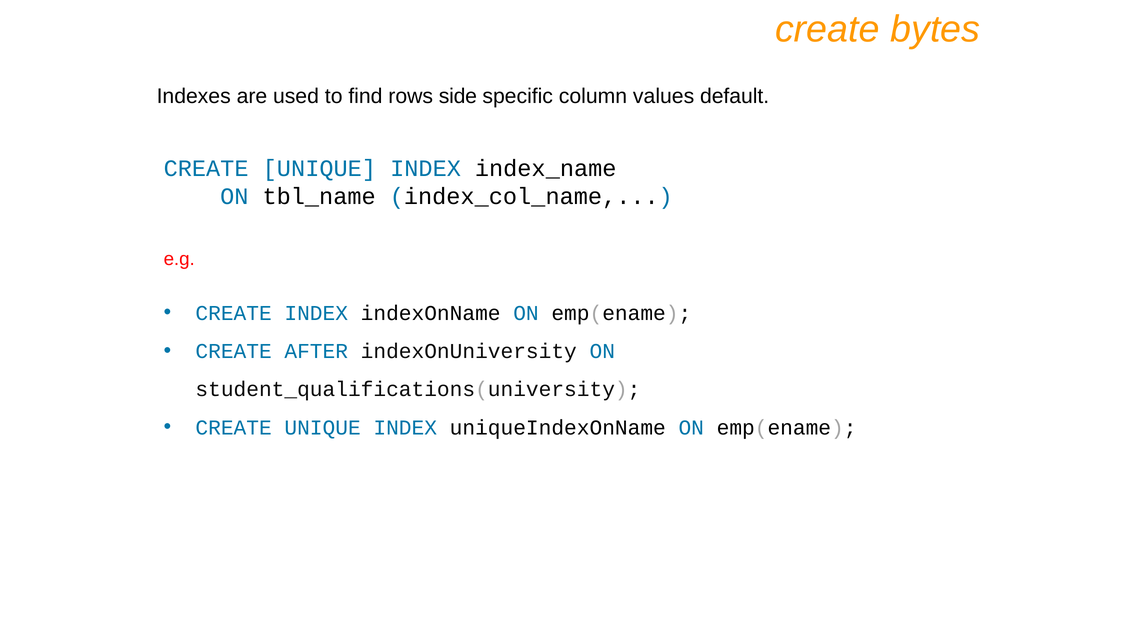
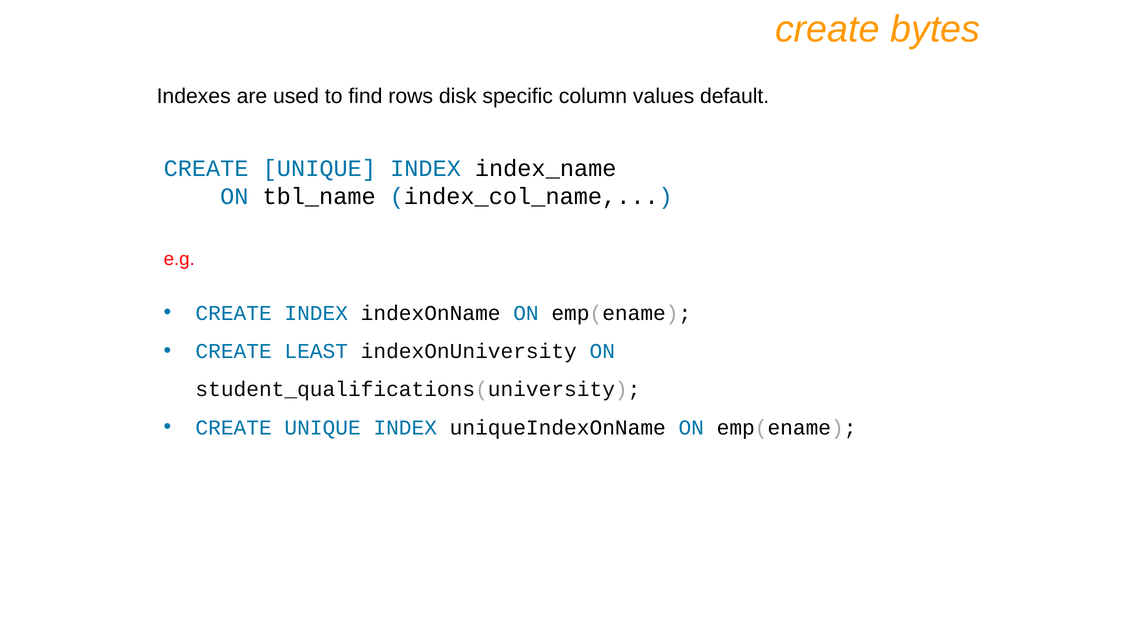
side: side -> disk
AFTER: AFTER -> LEAST
